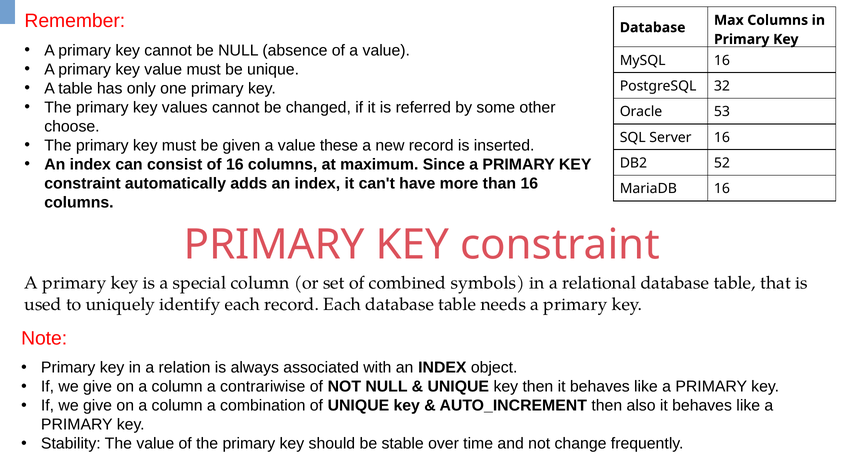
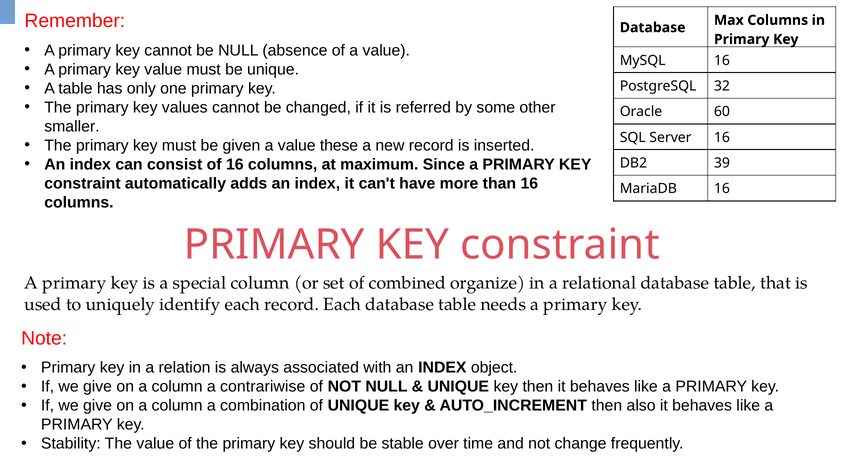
53: 53 -> 60
choose: choose -> smaller
52: 52 -> 39
symbols: symbols -> organize
